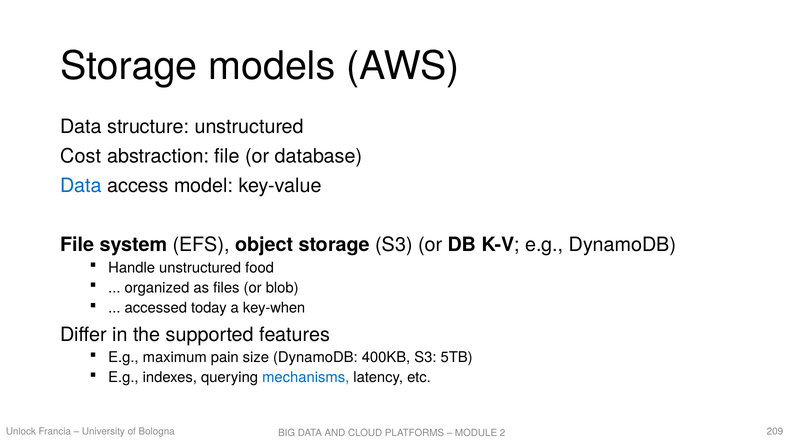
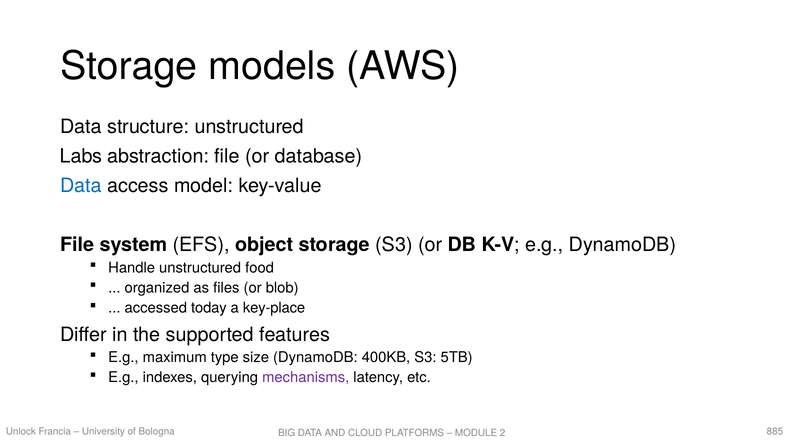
Cost: Cost -> Labs
key-when: key-when -> key-place
pain: pain -> type
mechanisms colour: blue -> purple
209: 209 -> 885
